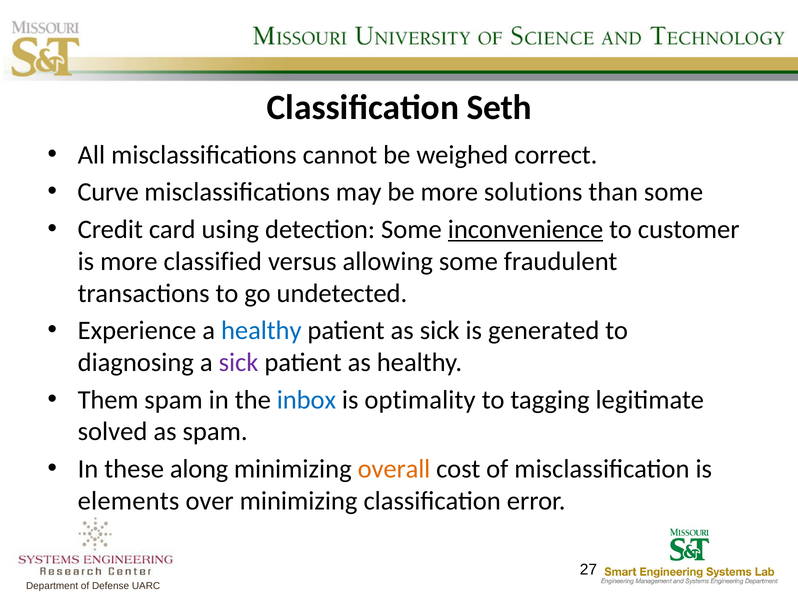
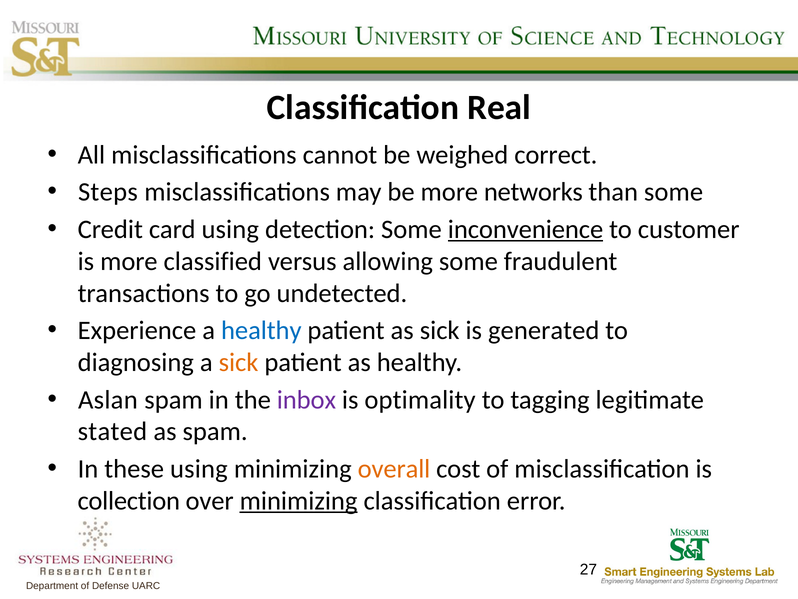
Seth: Seth -> Real
Curve: Curve -> Steps
solutions: solutions -> networks
sick at (239, 362) colour: purple -> orange
Them: Them -> Aslan
inbox colour: blue -> purple
solved: solved -> stated
these along: along -> using
elements: elements -> collection
minimizing at (299, 500) underline: none -> present
